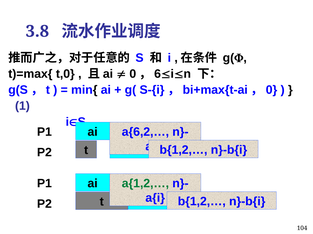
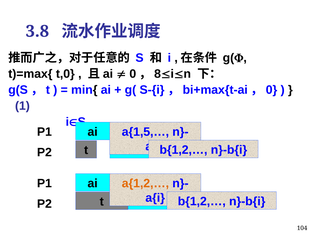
6: 6 -> 8
a{6,2,…: a{6,2,… -> a{1,5,…
a{1,2,… colour: green -> orange
